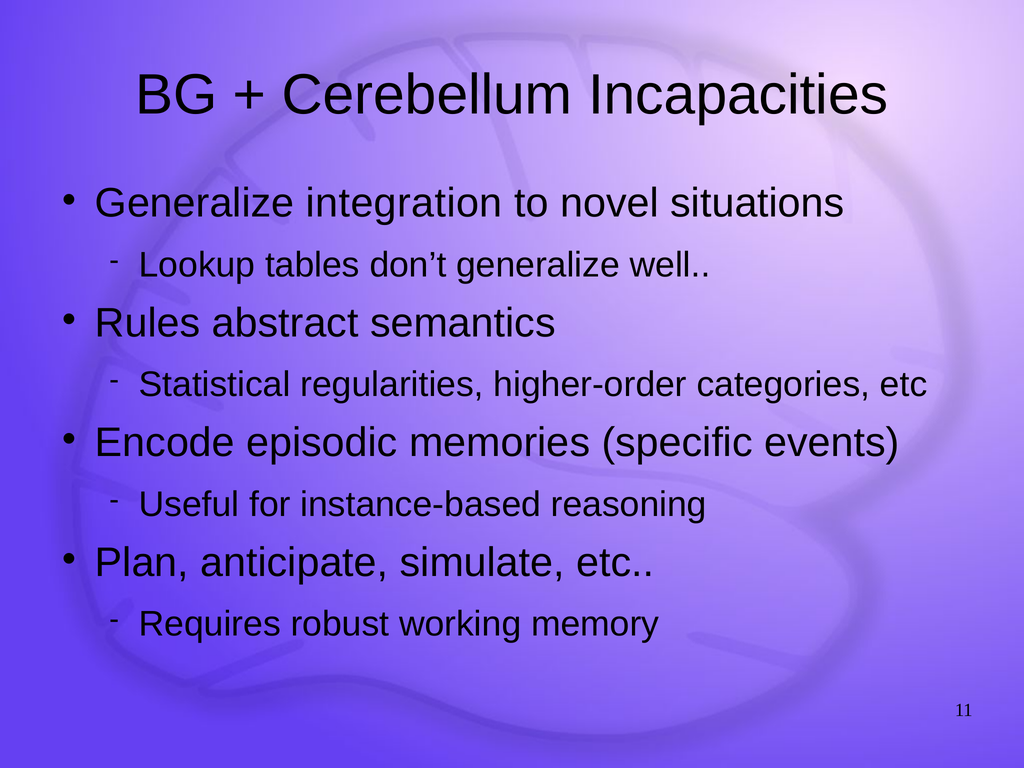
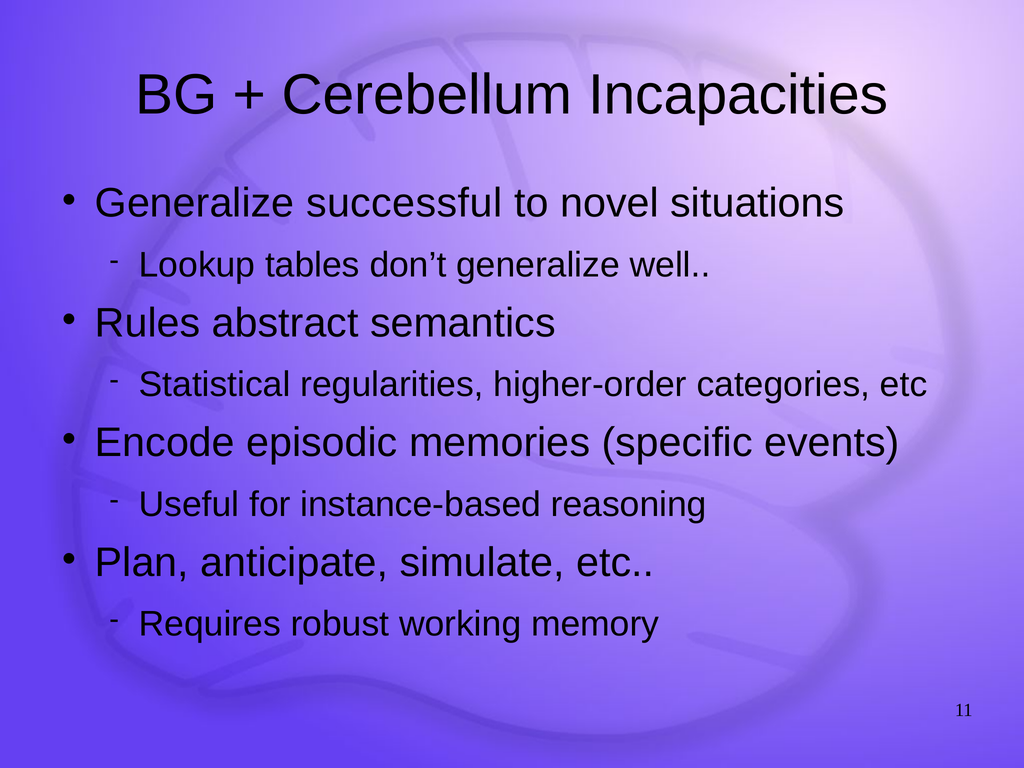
integration: integration -> successful
